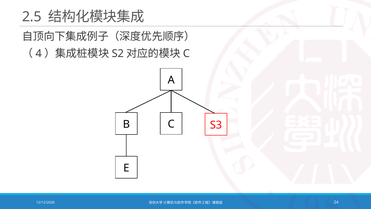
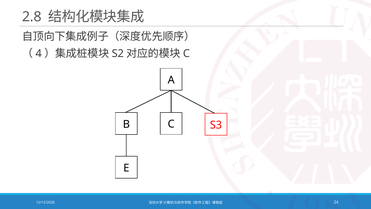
2.5: 2.5 -> 2.8
